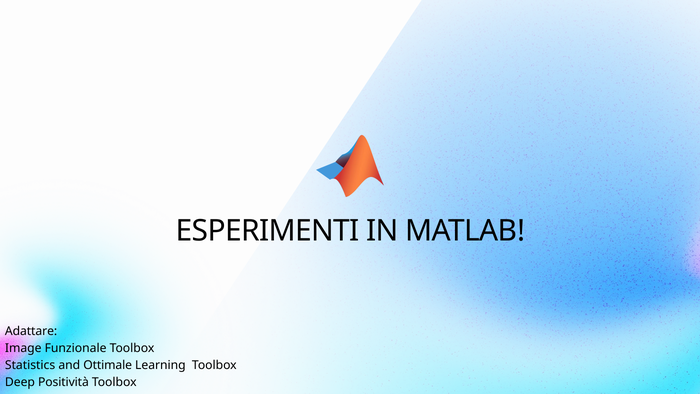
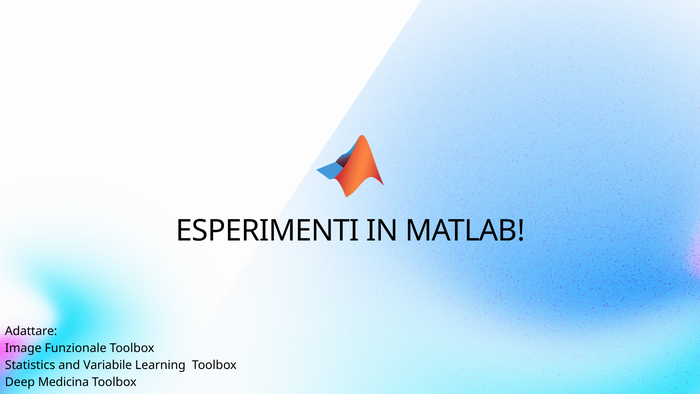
Ottimale: Ottimale -> Variabile
Positività: Positività -> Medicina
